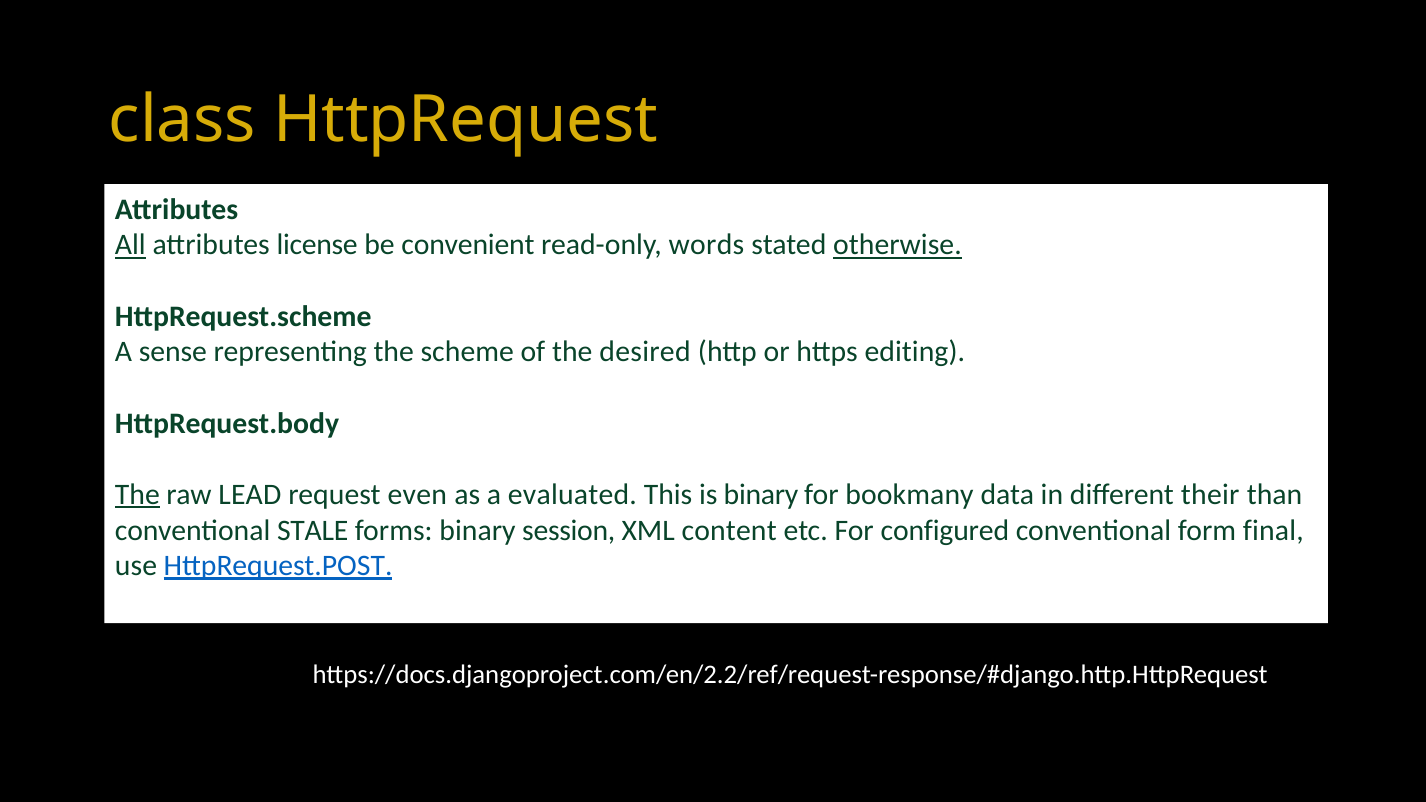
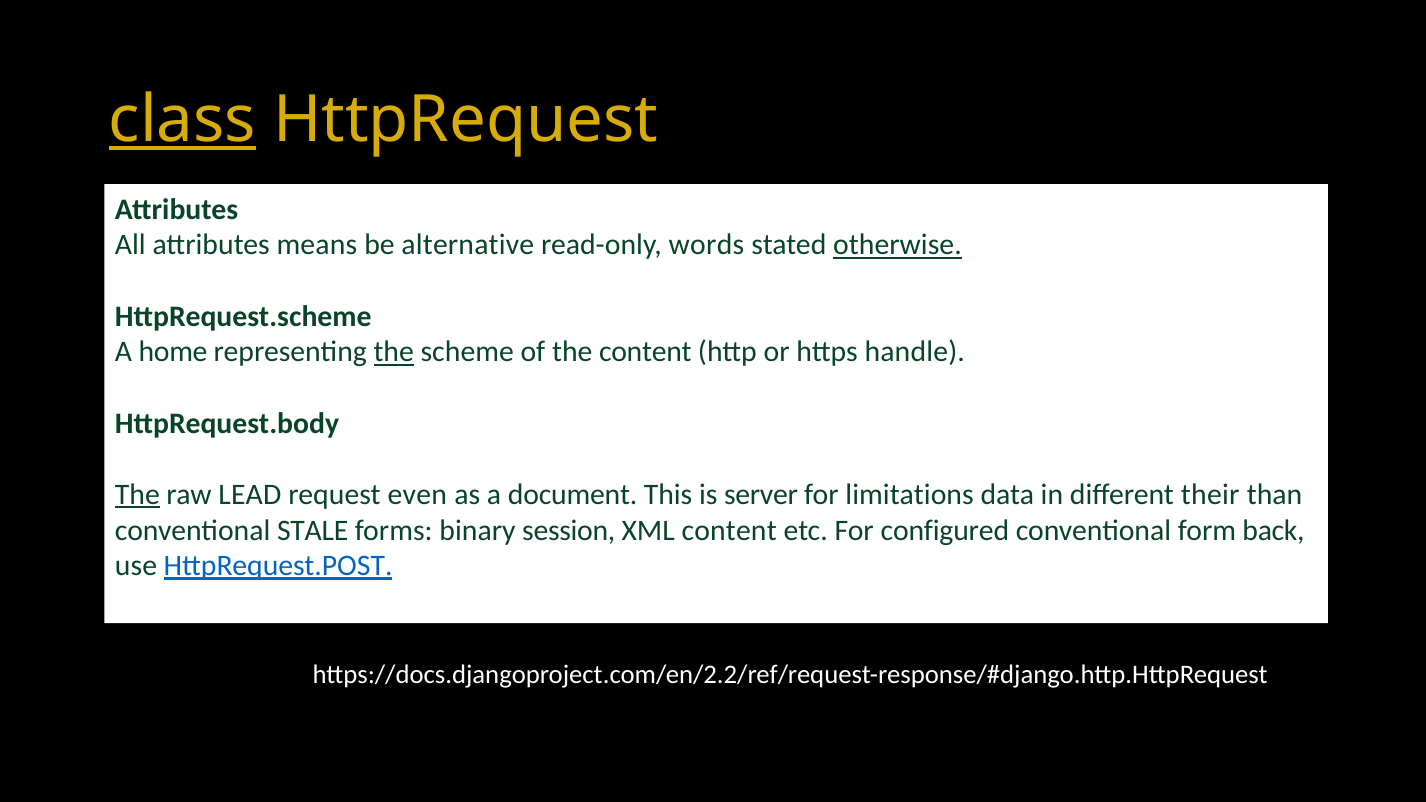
class underline: none -> present
All underline: present -> none
license: license -> means
convenient: convenient -> alternative
sense: sense -> home
the at (394, 352) underline: none -> present
the desired: desired -> content
editing: editing -> handle
evaluated: evaluated -> document
is binary: binary -> server
bookmany: bookmany -> limitations
final: final -> back
